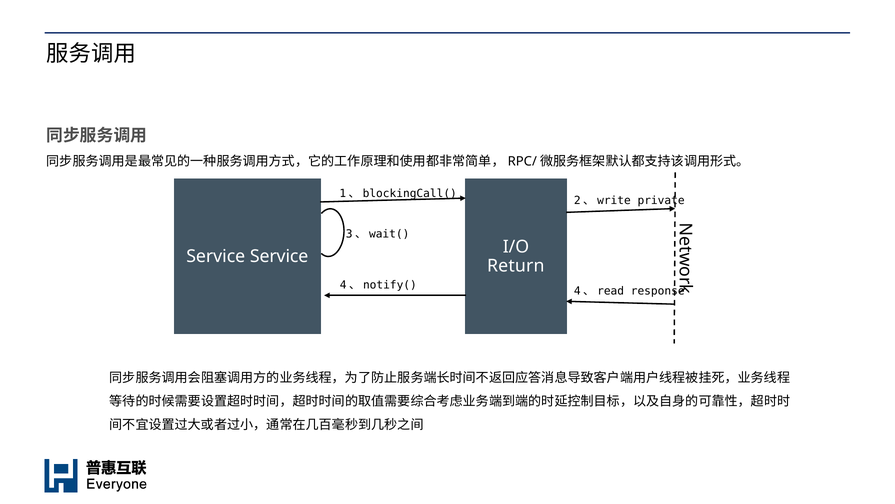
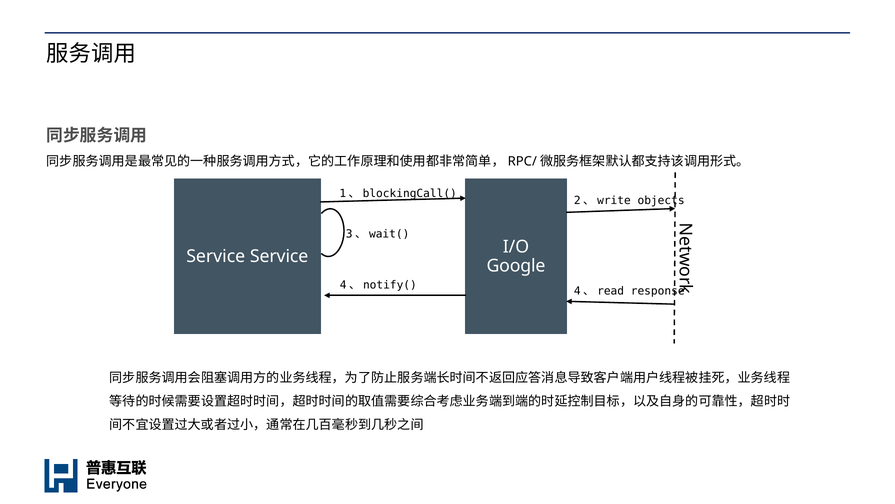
private: private -> objects
Return: Return -> Google
